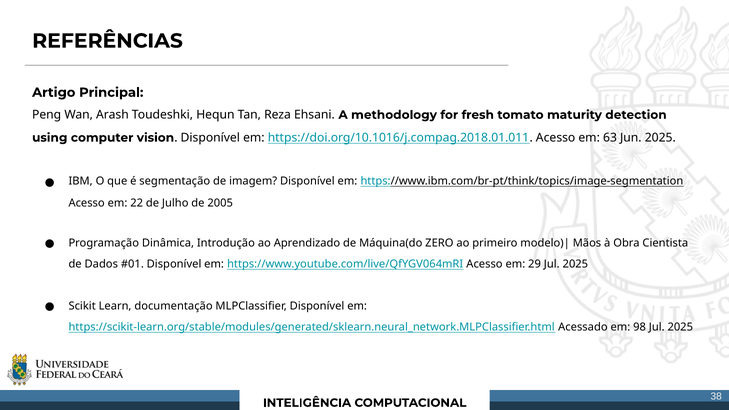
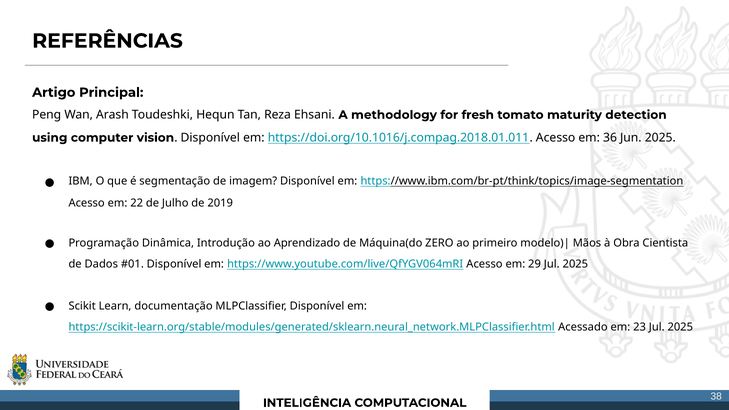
63: 63 -> 36
2005: 2005 -> 2019
98: 98 -> 23
